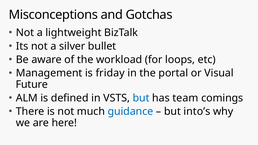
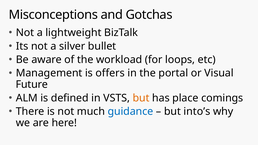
friday: friday -> offers
but at (141, 98) colour: blue -> orange
team: team -> place
